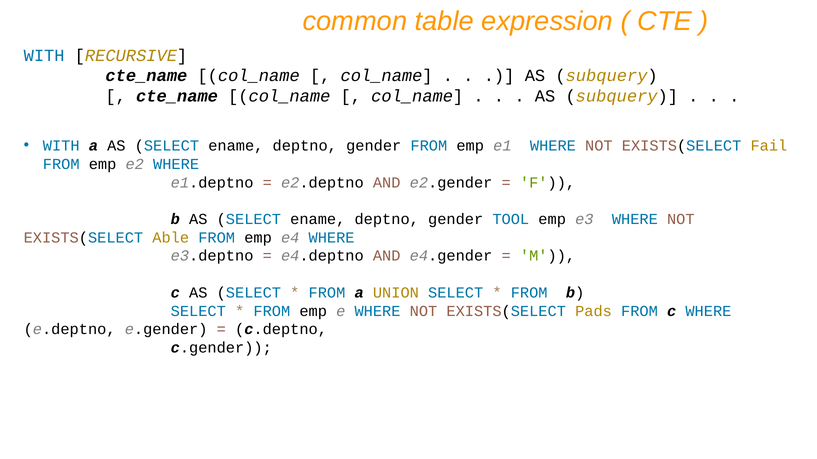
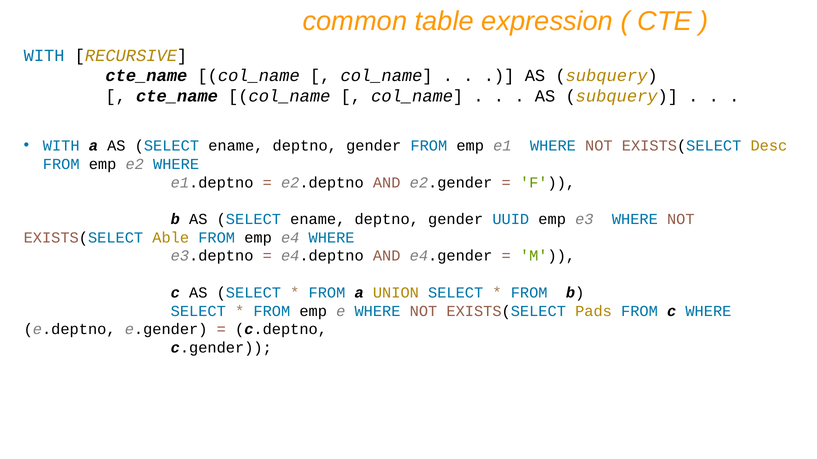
Fail: Fail -> Desc
TOOL: TOOL -> UUID
